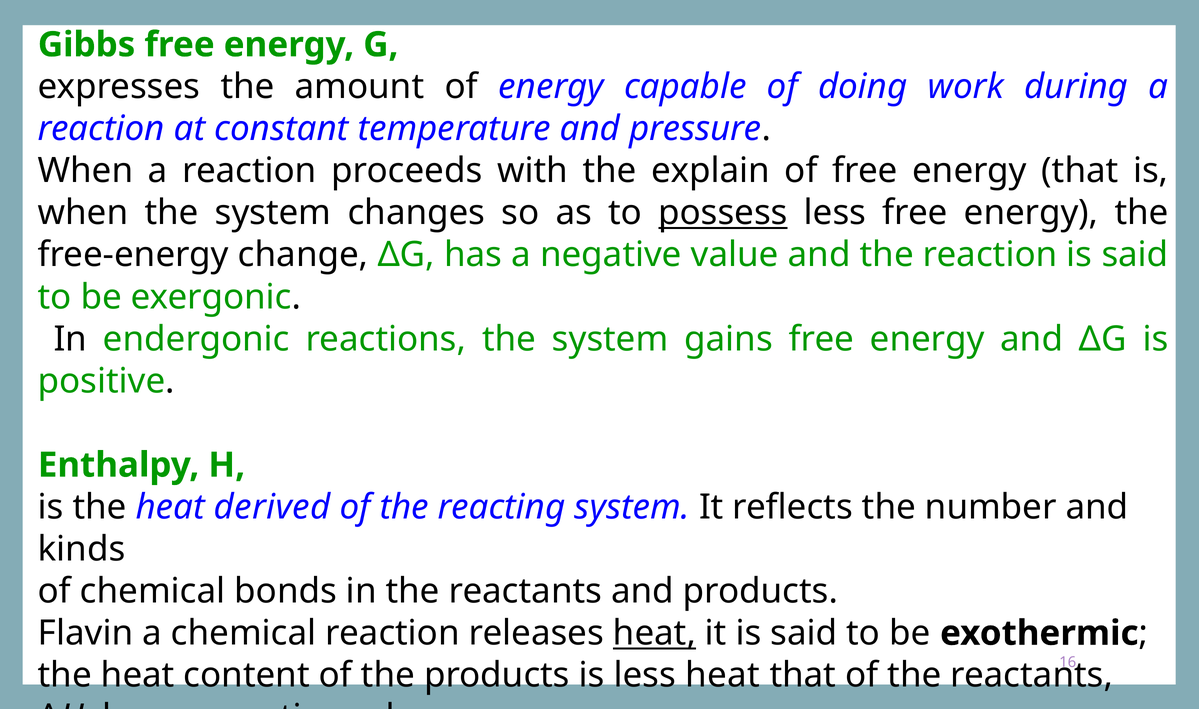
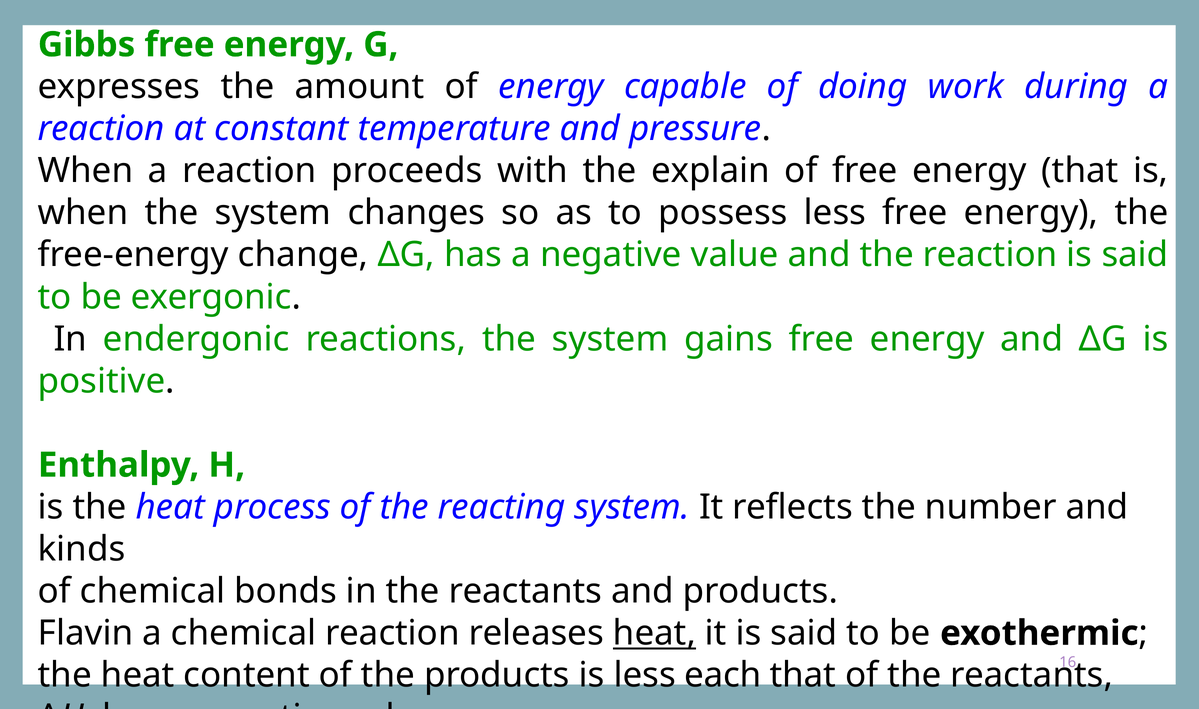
possess underline: present -> none
derived: derived -> process
less heat: heat -> each
